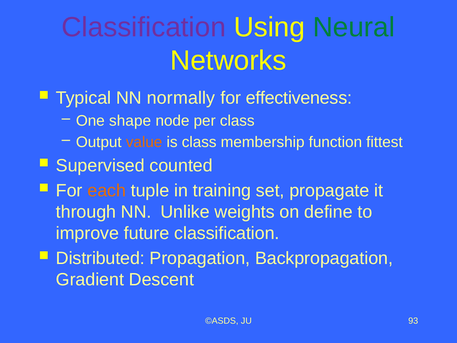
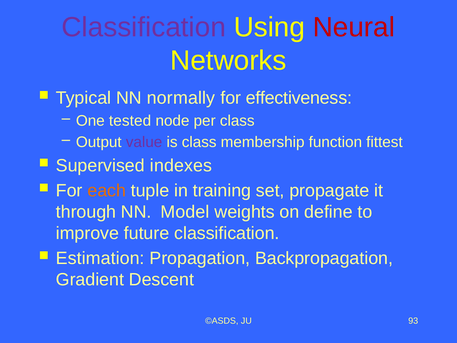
Neural colour: green -> red
shape: shape -> tested
value colour: orange -> purple
counted: counted -> indexes
Unlike: Unlike -> Model
Distributed: Distributed -> Estimation
